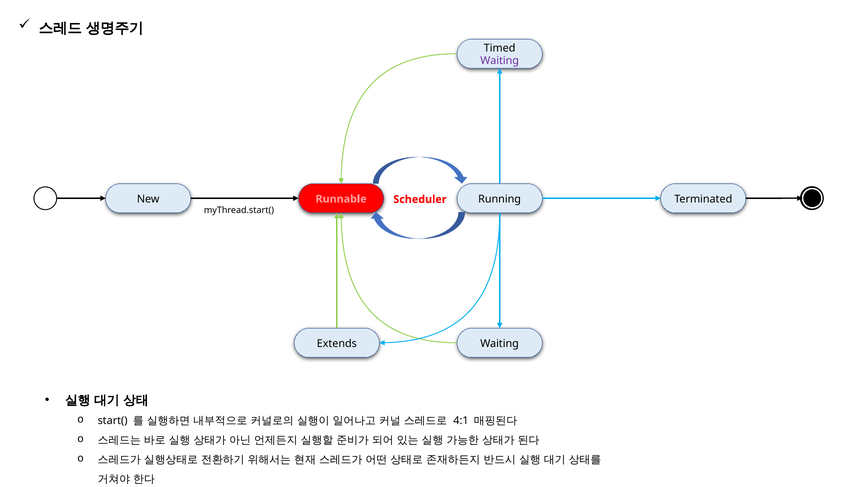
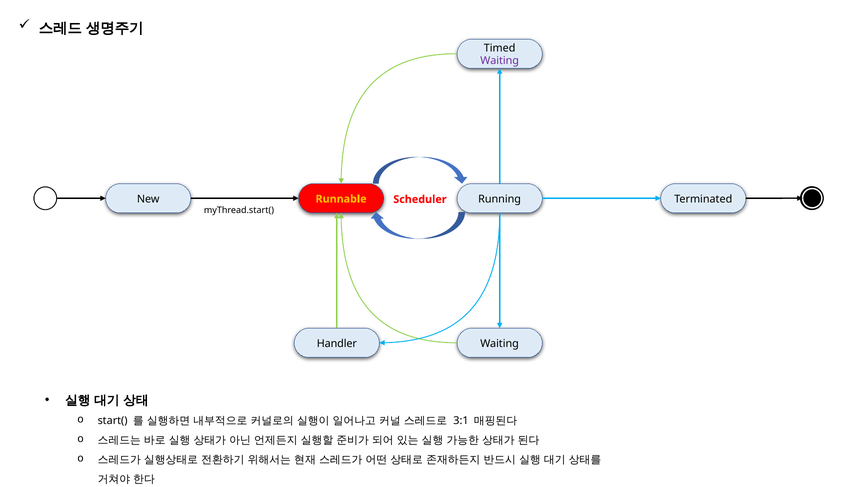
Runnable colour: pink -> yellow
Extends: Extends -> Handler
4:1: 4:1 -> 3:1
